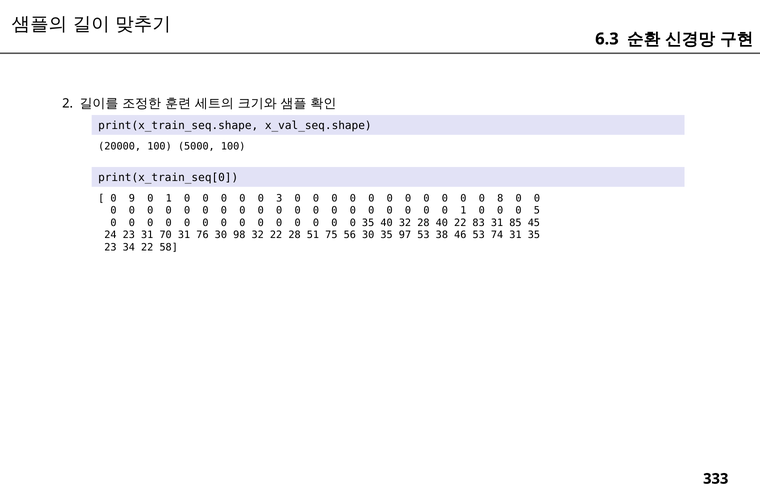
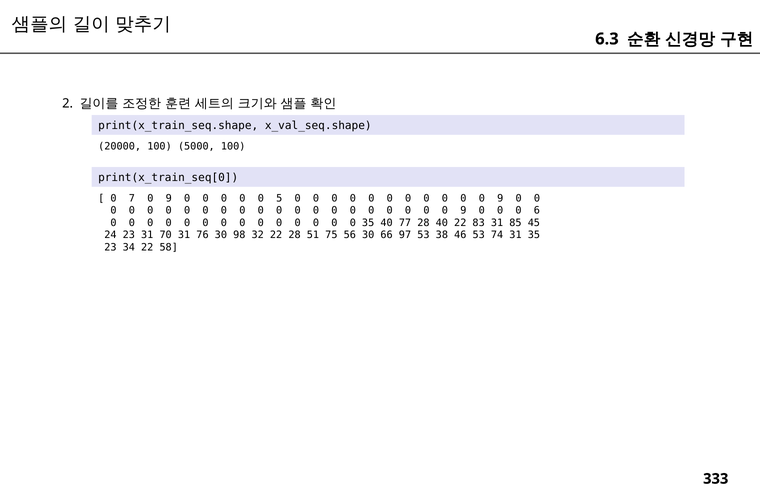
9: 9 -> 7
1 at (169, 198): 1 -> 9
3: 3 -> 5
8 at (500, 198): 8 -> 9
1 at (463, 211): 1 -> 9
5: 5 -> 6
40 32: 32 -> 77
30 35: 35 -> 66
